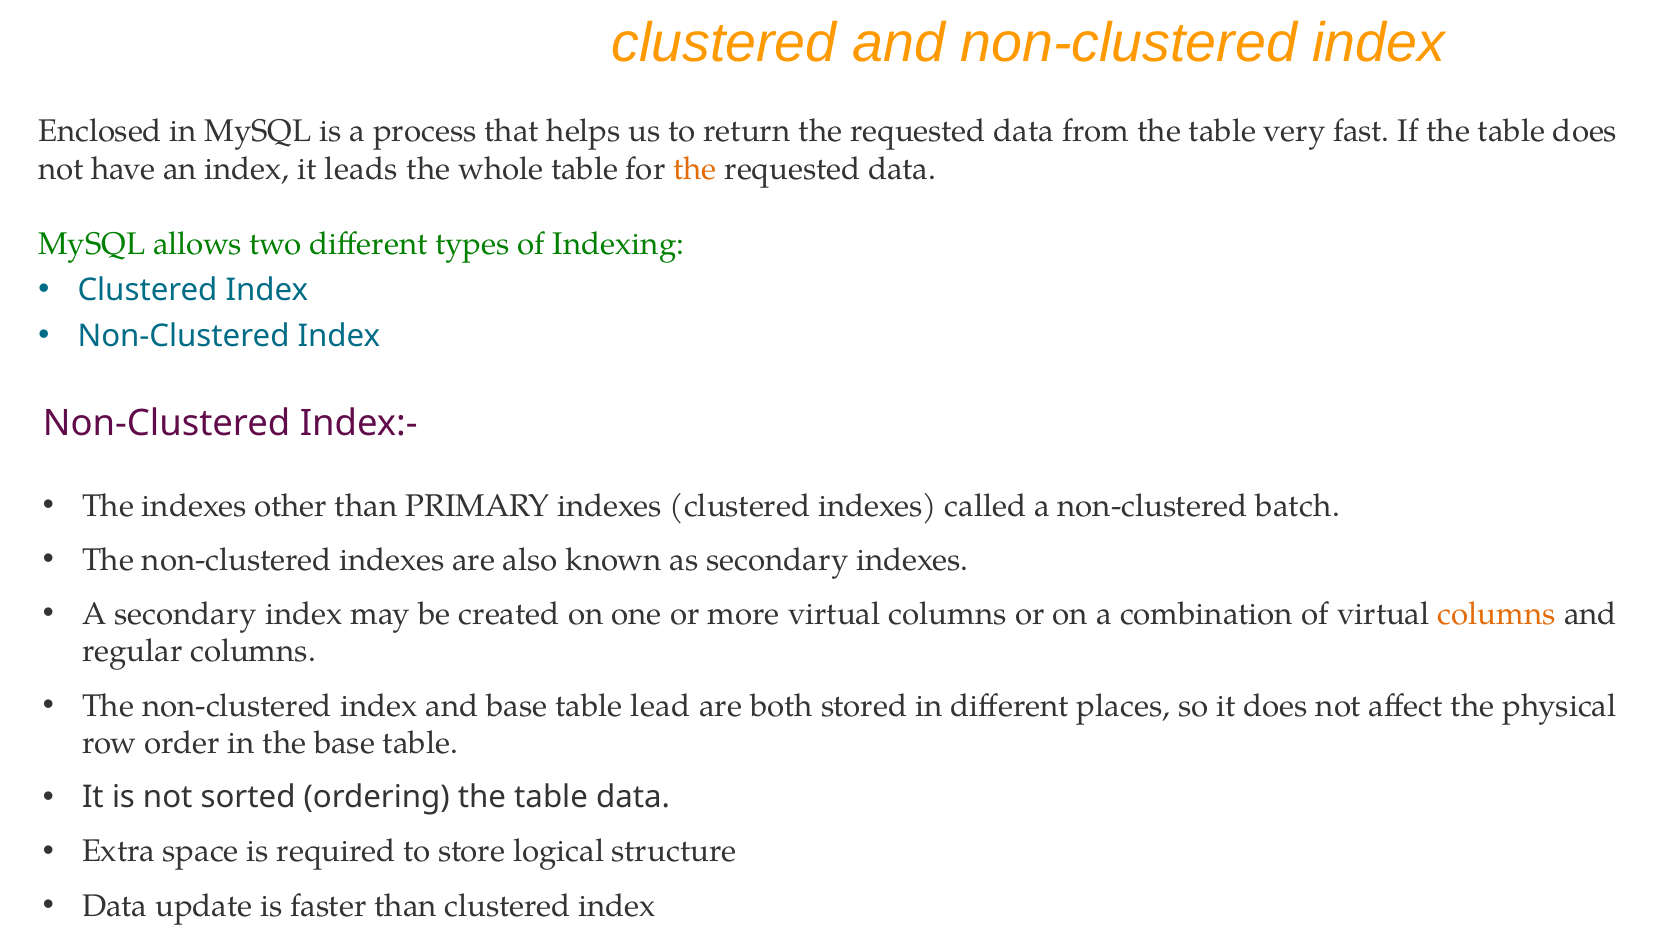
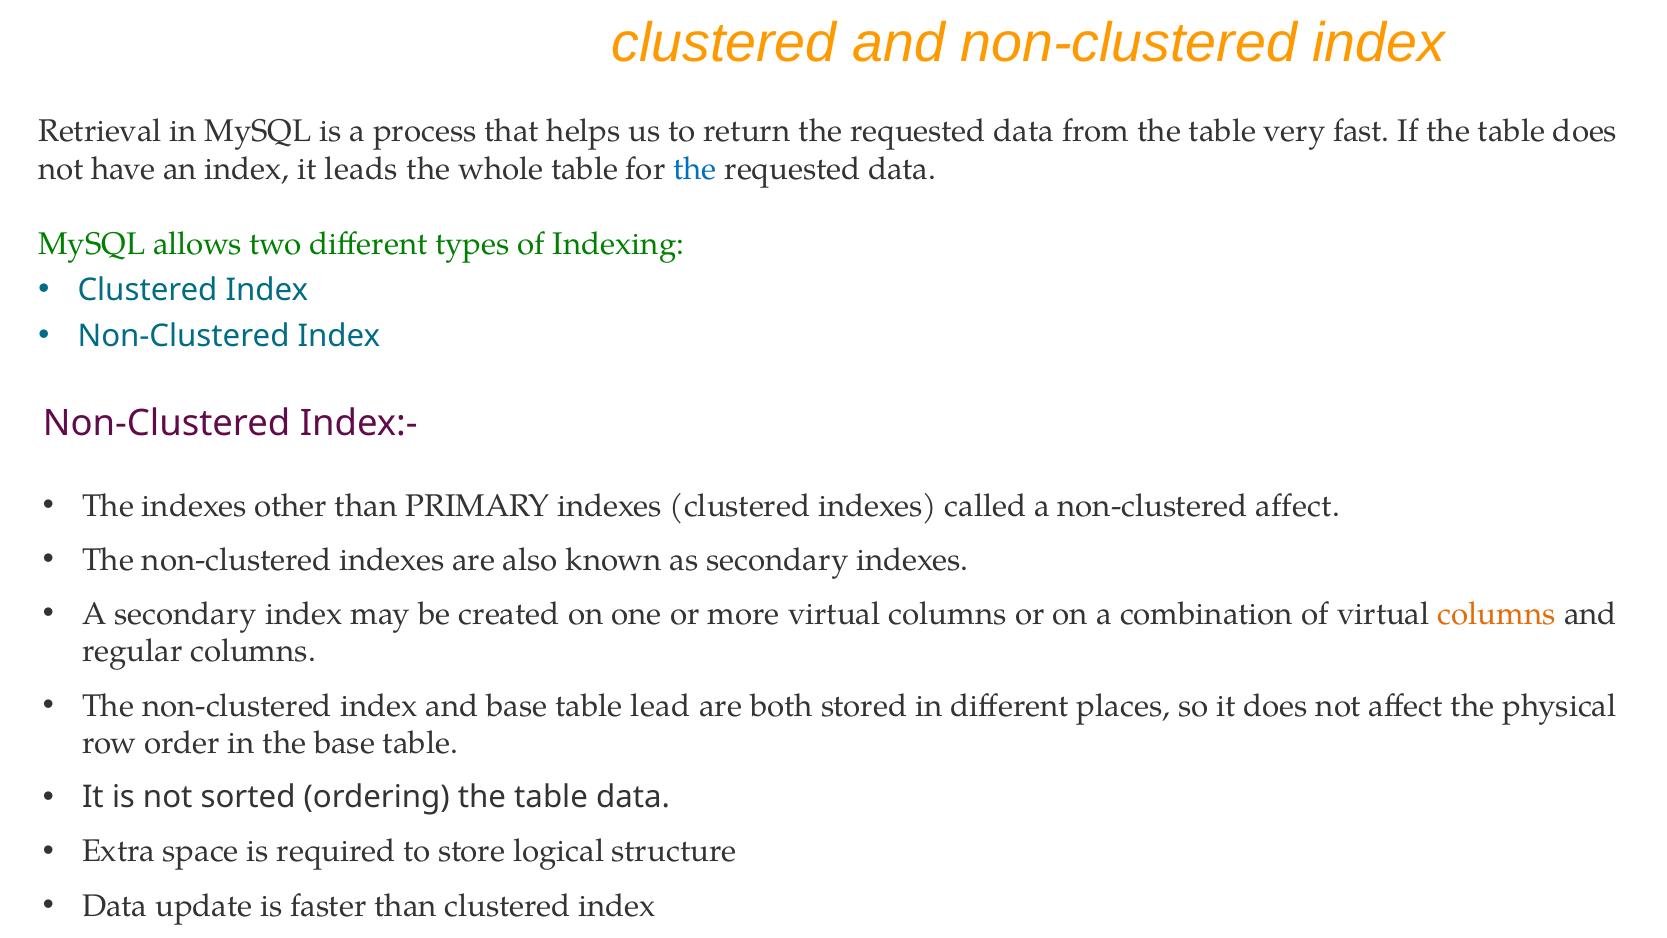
Enclosed: Enclosed -> Retrieval
the at (695, 169) colour: orange -> blue
non-clustered batch: batch -> affect
